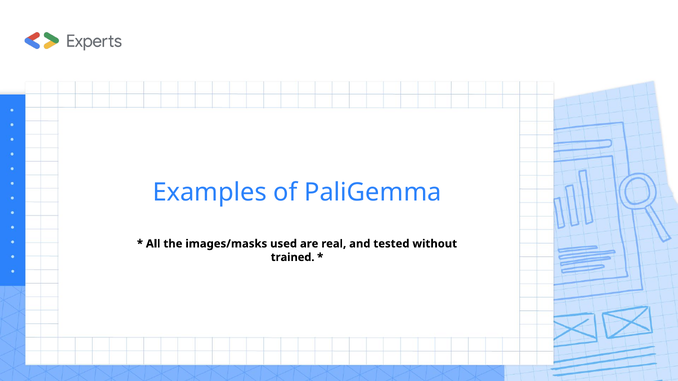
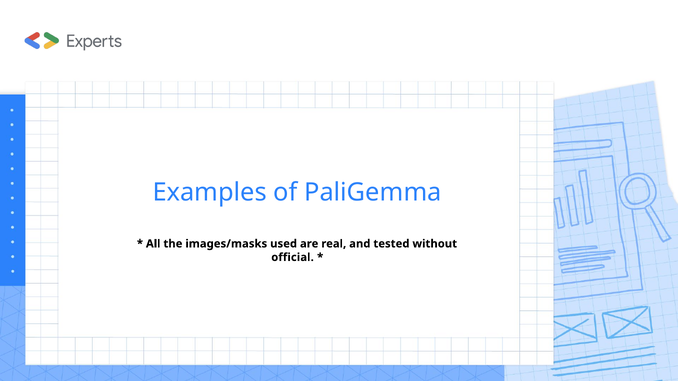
trained: trained -> official
